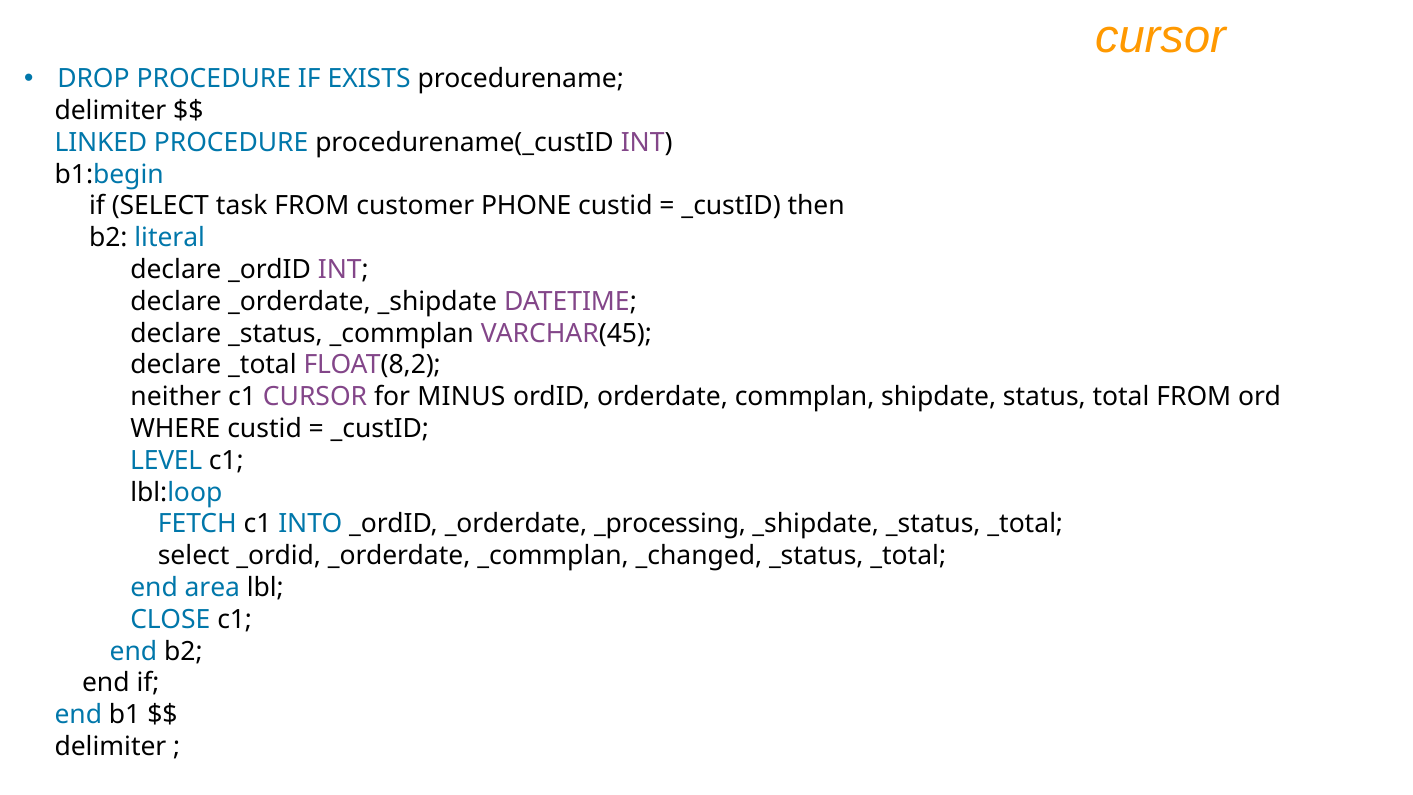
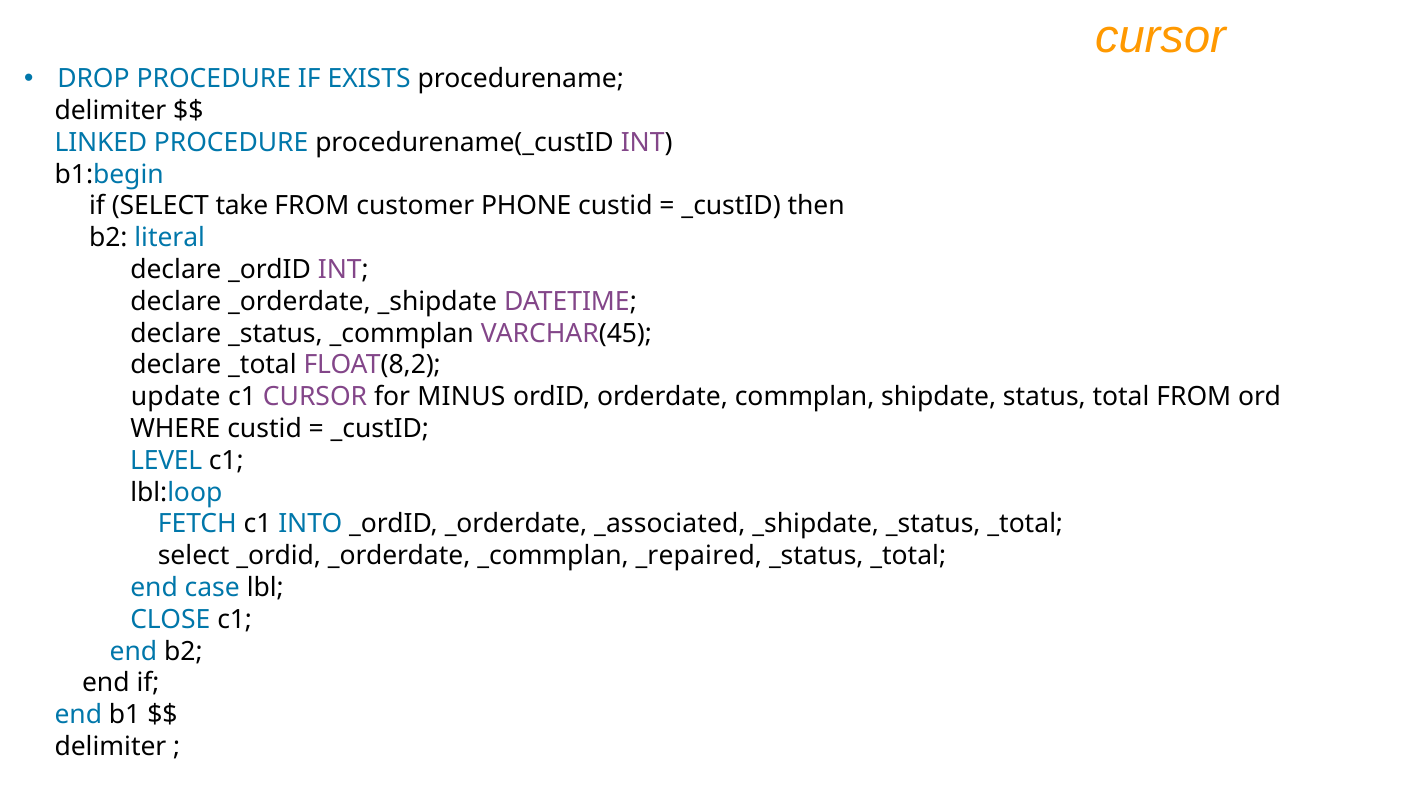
task: task -> take
neither: neither -> update
_processing: _processing -> _associated
_changed: _changed -> _repaired
area: area -> case
